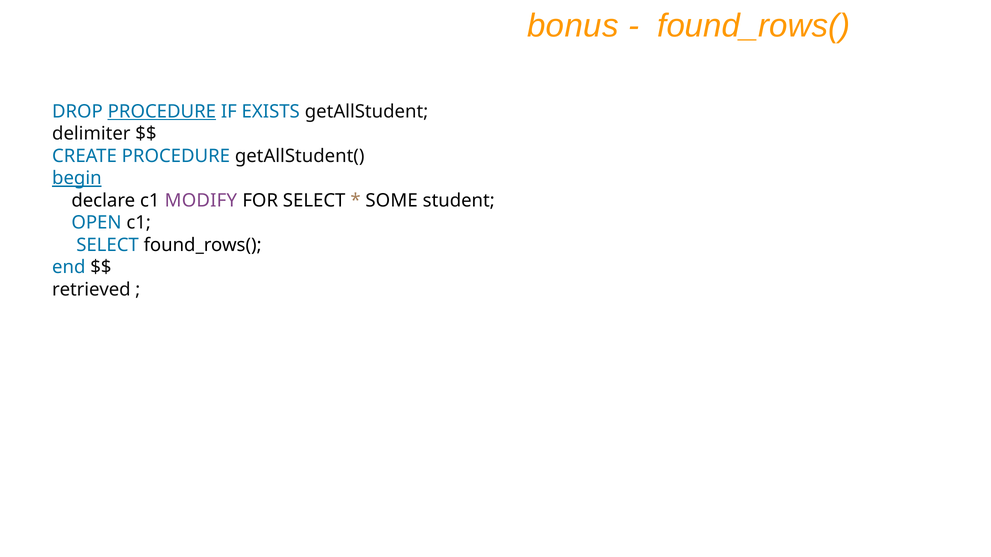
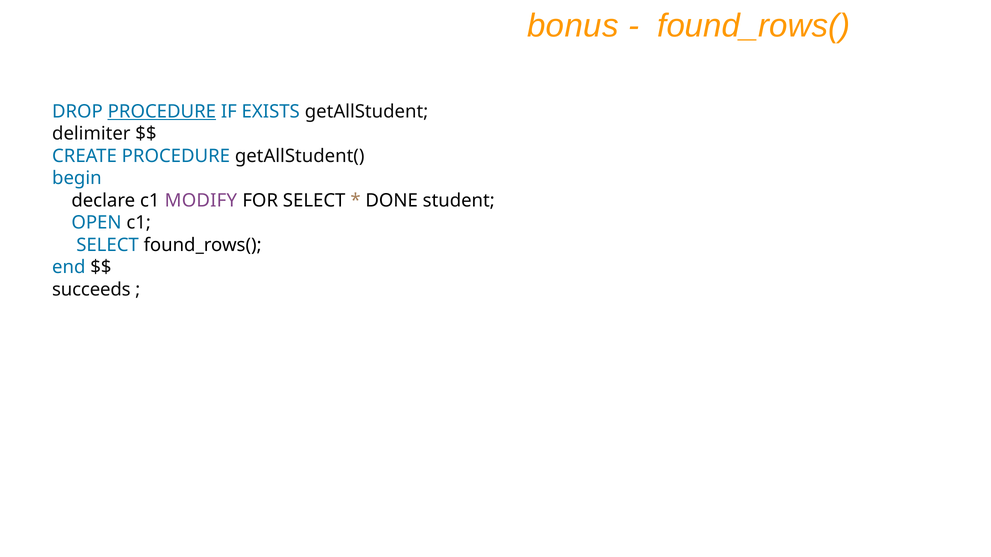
begin underline: present -> none
SOME: SOME -> DONE
retrieved: retrieved -> succeeds
